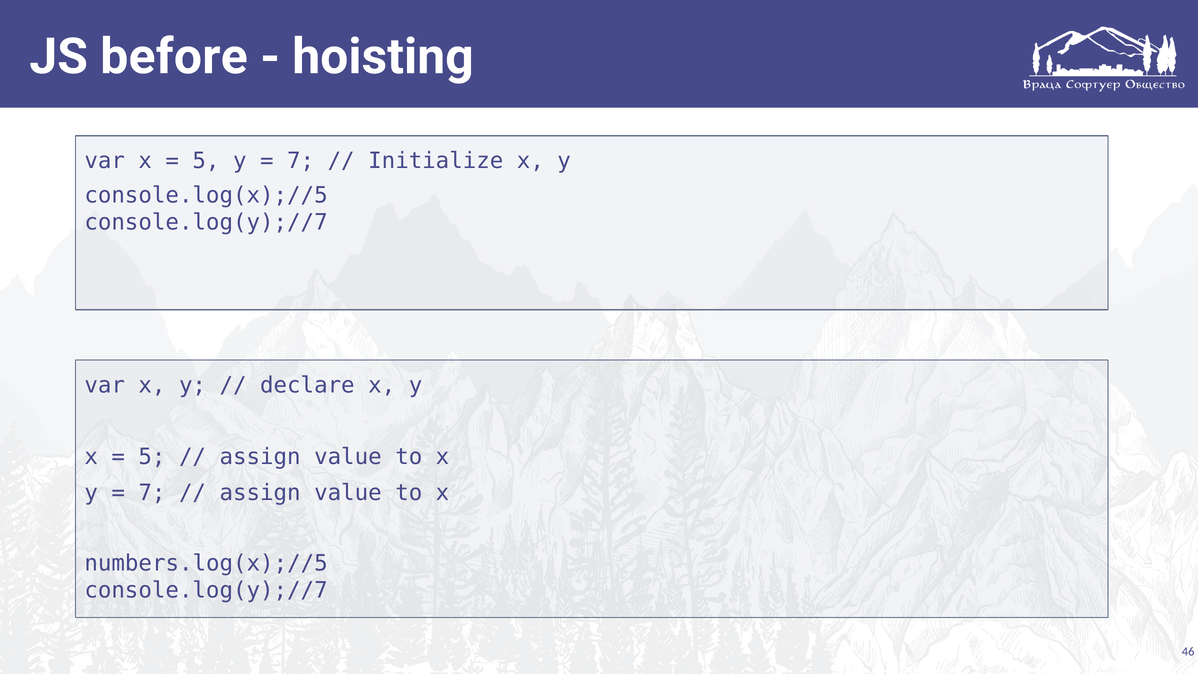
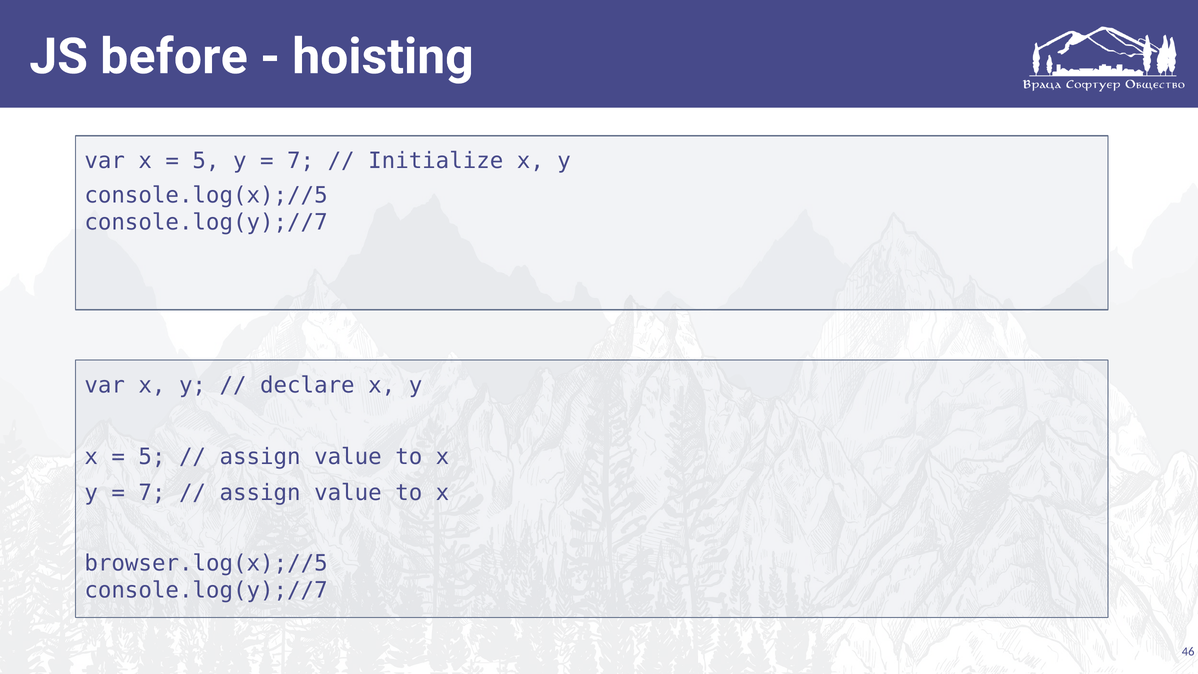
numbers.log(x);//5: numbers.log(x);//5 -> browser.log(x);//5
